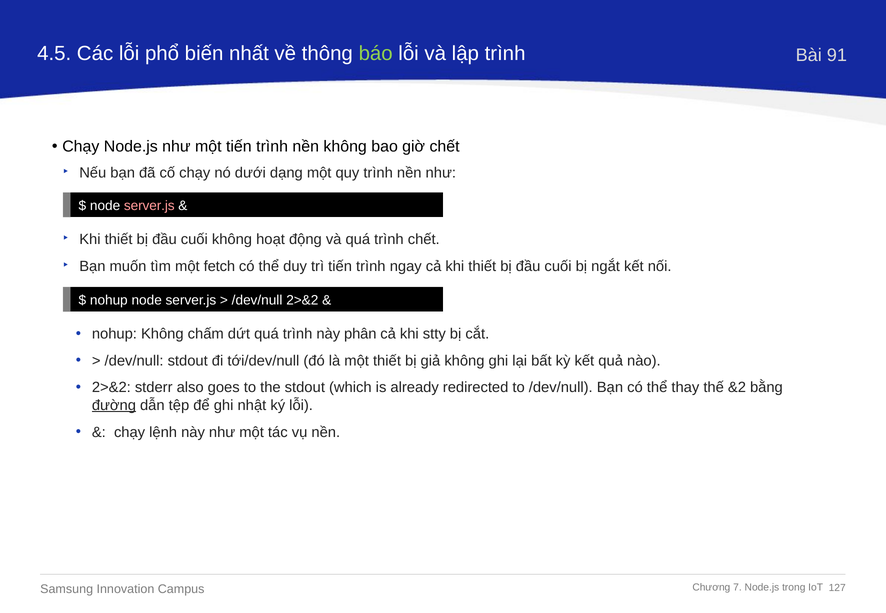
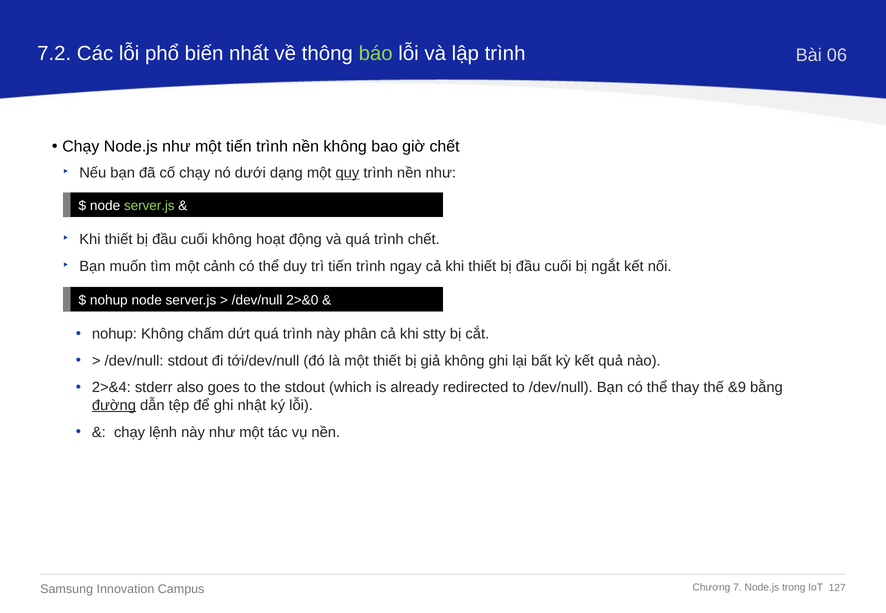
4.5: 4.5 -> 7.2
91: 91 -> 06
quy underline: none -> present
server.js at (149, 206) colour: pink -> light green
fetch: fetch -> cảnh
/dev/null 2>&2: 2>&2 -> 2>&0
2>&2 at (111, 388): 2>&2 -> 2>&4
&2: &2 -> &9
